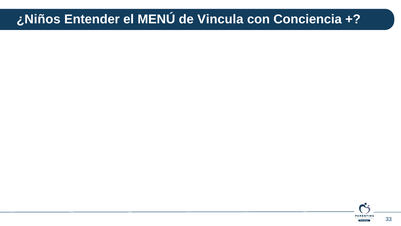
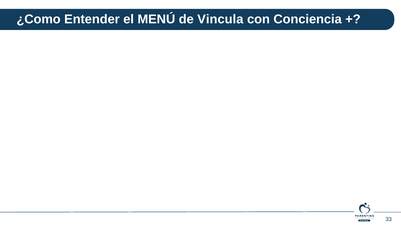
¿Niños: ¿Niños -> ¿Como
